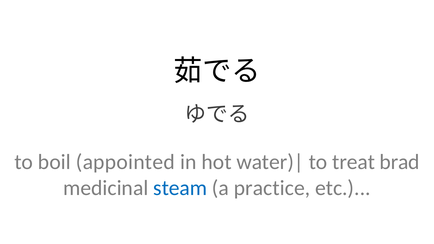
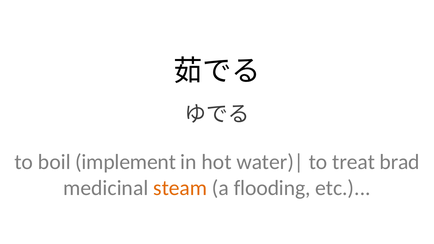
appointed: appointed -> implement
steam colour: blue -> orange
practice: practice -> flooding
